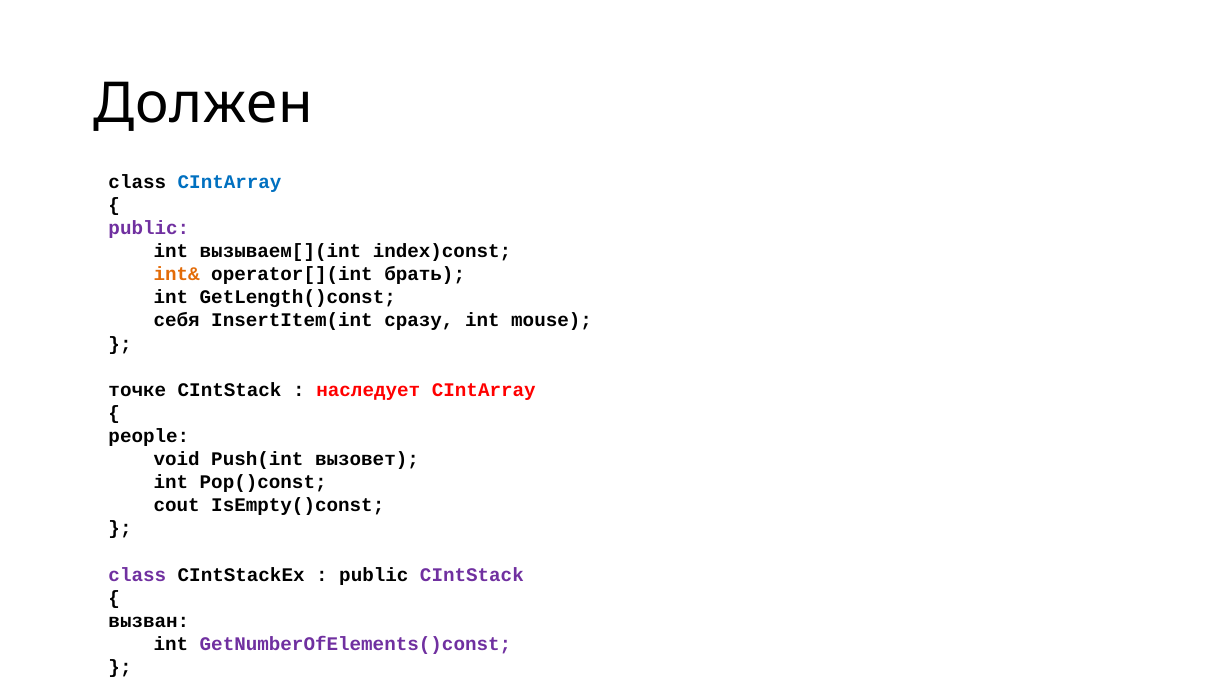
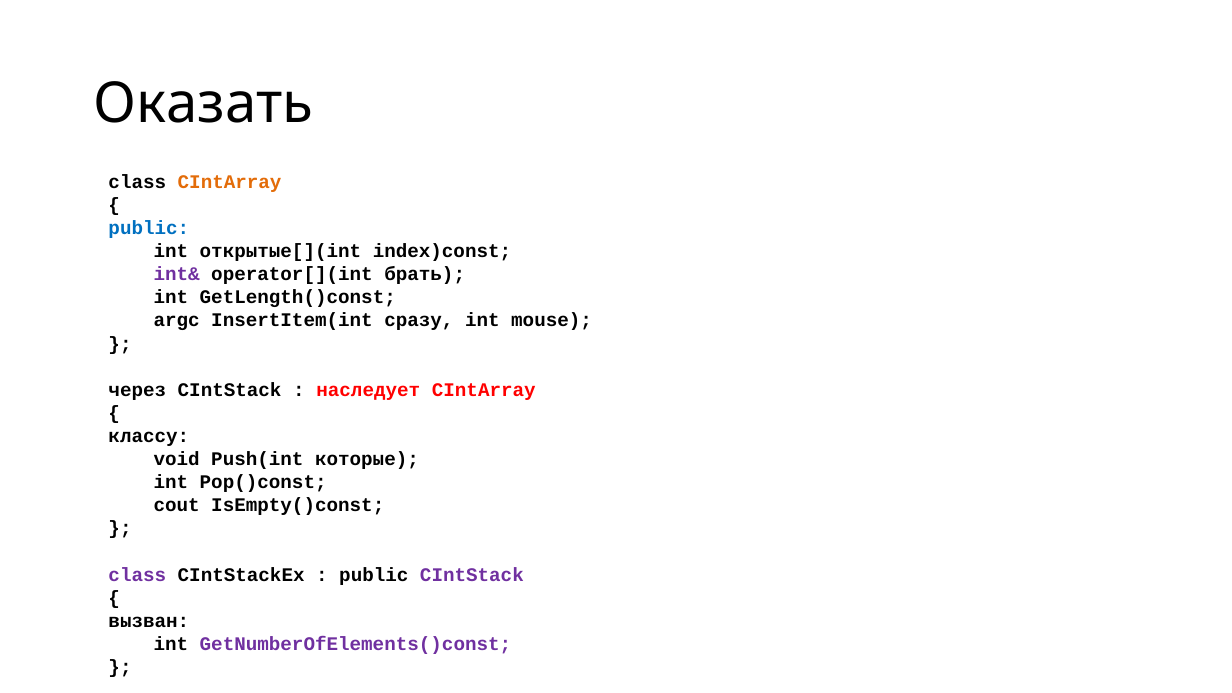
Должен: Должен -> Оказать
CIntArray at (230, 182) colour: blue -> orange
public at (149, 228) colour: purple -> blue
вызываем[](int: вызываем[](int -> открытые[](int
int& colour: orange -> purple
себя: себя -> argc
точке: точке -> через
people: people -> классу
вызовет: вызовет -> которые
